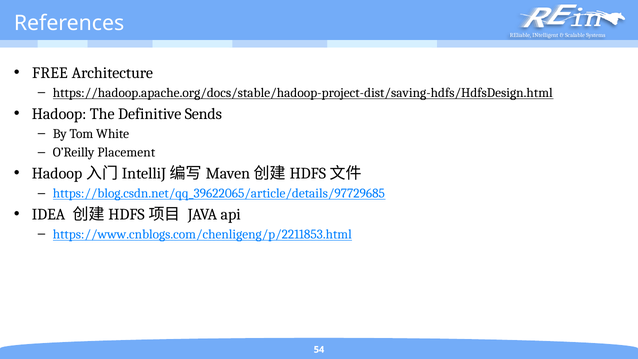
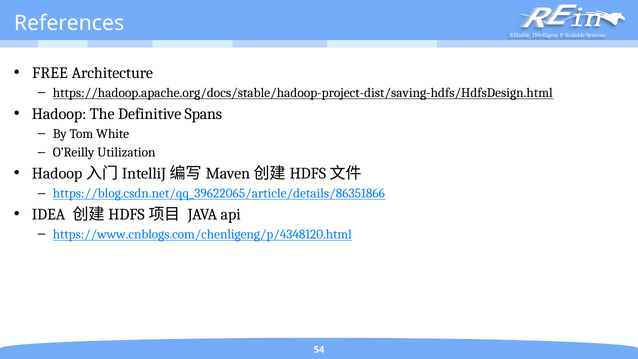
Sends: Sends -> Spans
Placement: Placement -> Utilization
https://blog.csdn.net/qq_39622065/article/details/97729685: https://blog.csdn.net/qq_39622065/article/details/97729685 -> https://blog.csdn.net/qq_39622065/article/details/86351866
https://www.cnblogs.com/chenligeng/p/2211853.html: https://www.cnblogs.com/chenligeng/p/2211853.html -> https://www.cnblogs.com/chenligeng/p/4348120.html
